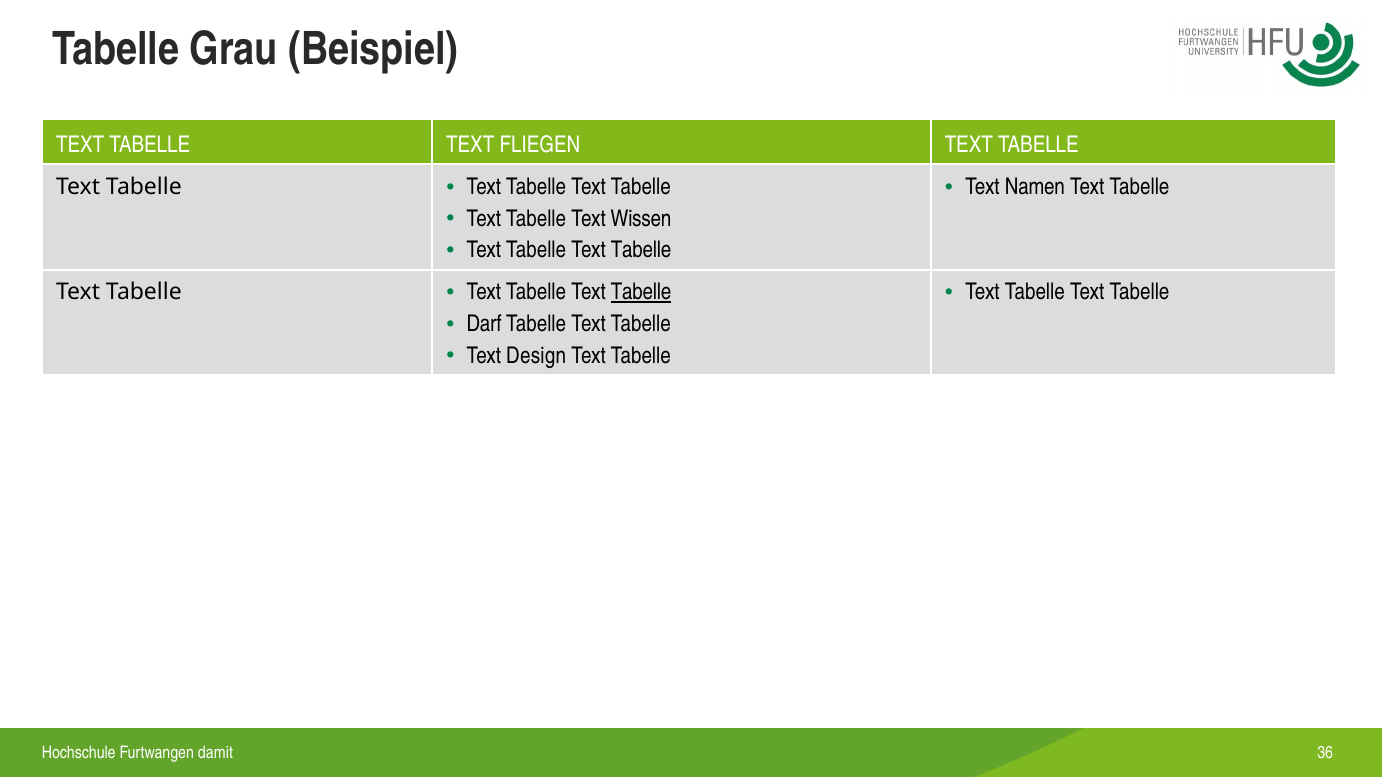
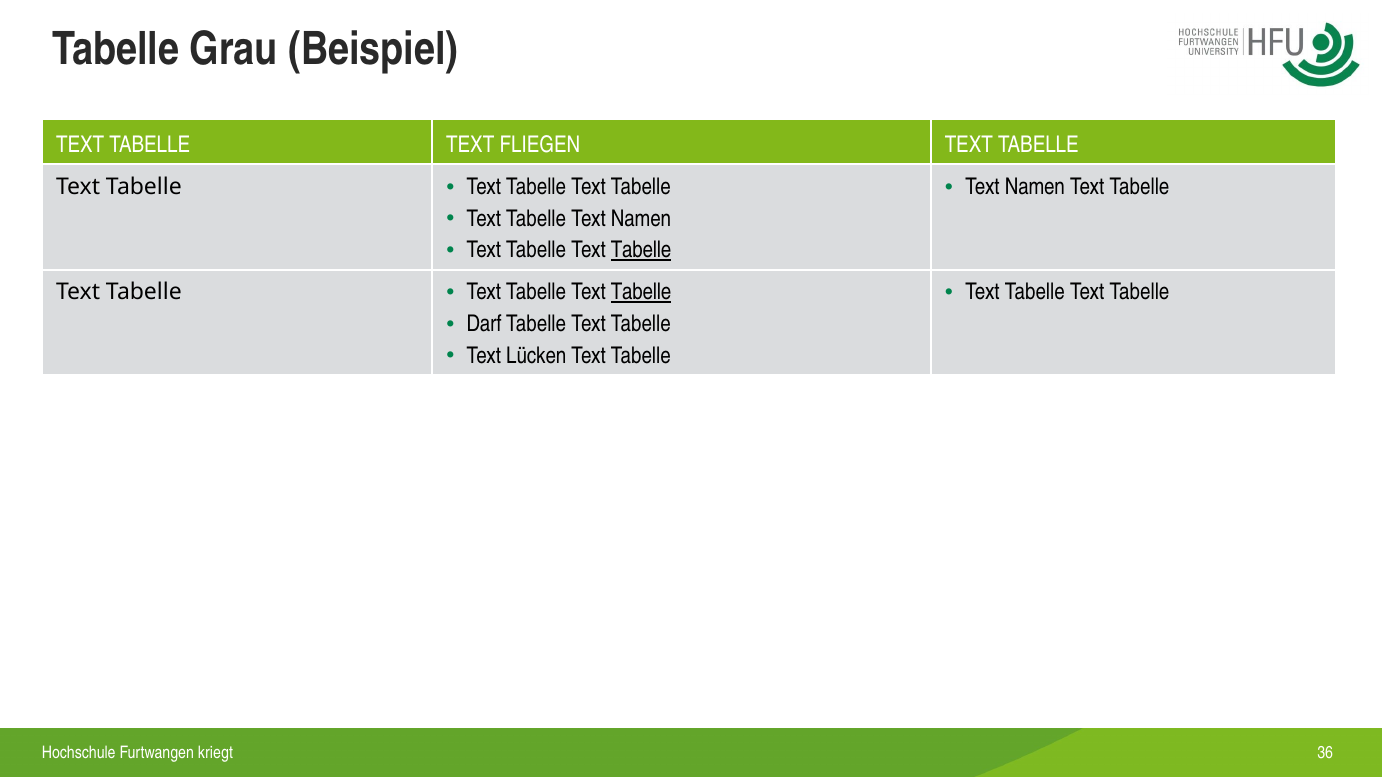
Tabelle Text Wissen: Wissen -> Namen
Tabelle at (641, 250) underline: none -> present
Design: Design -> Lücken
damit: damit -> kriegt
